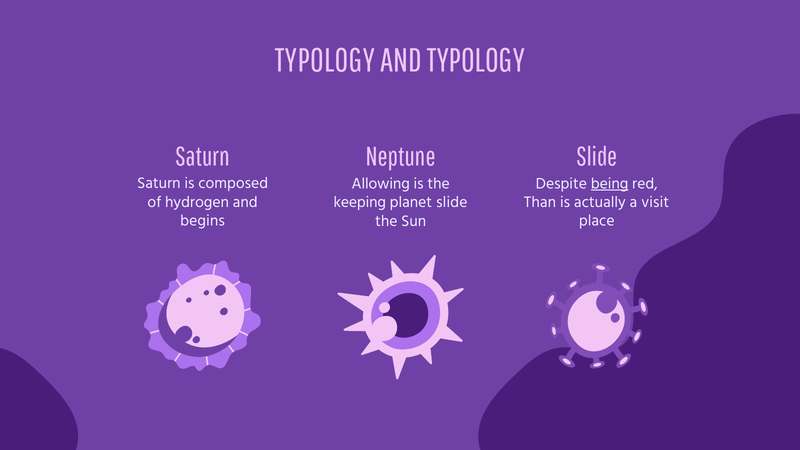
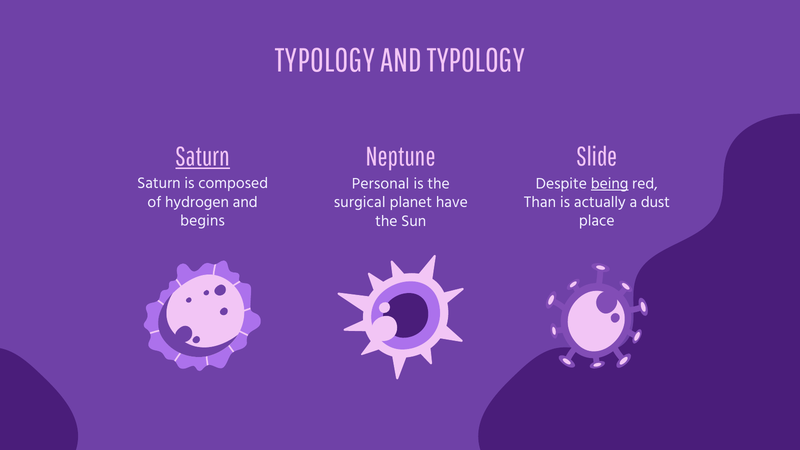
Saturn at (203, 157) underline: none -> present
Allowing: Allowing -> Personal
keeping: keeping -> surgical
planet slide: slide -> have
visit: visit -> dust
